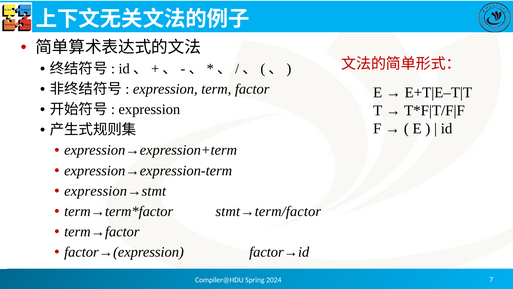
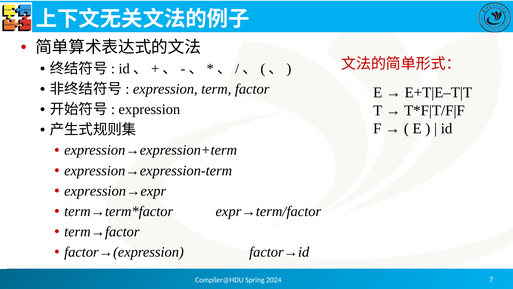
expression→stmt: expression→stmt -> expression→expr
stmt→term/factor: stmt→term/factor -> expr→term/factor
